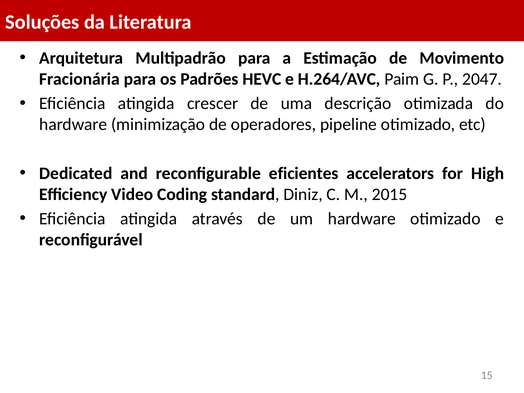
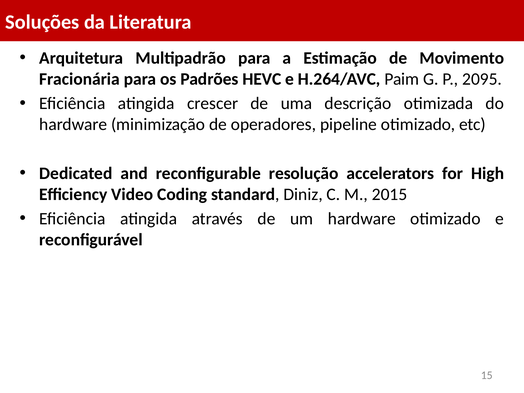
2047: 2047 -> 2095
eficientes: eficientes -> resolução
